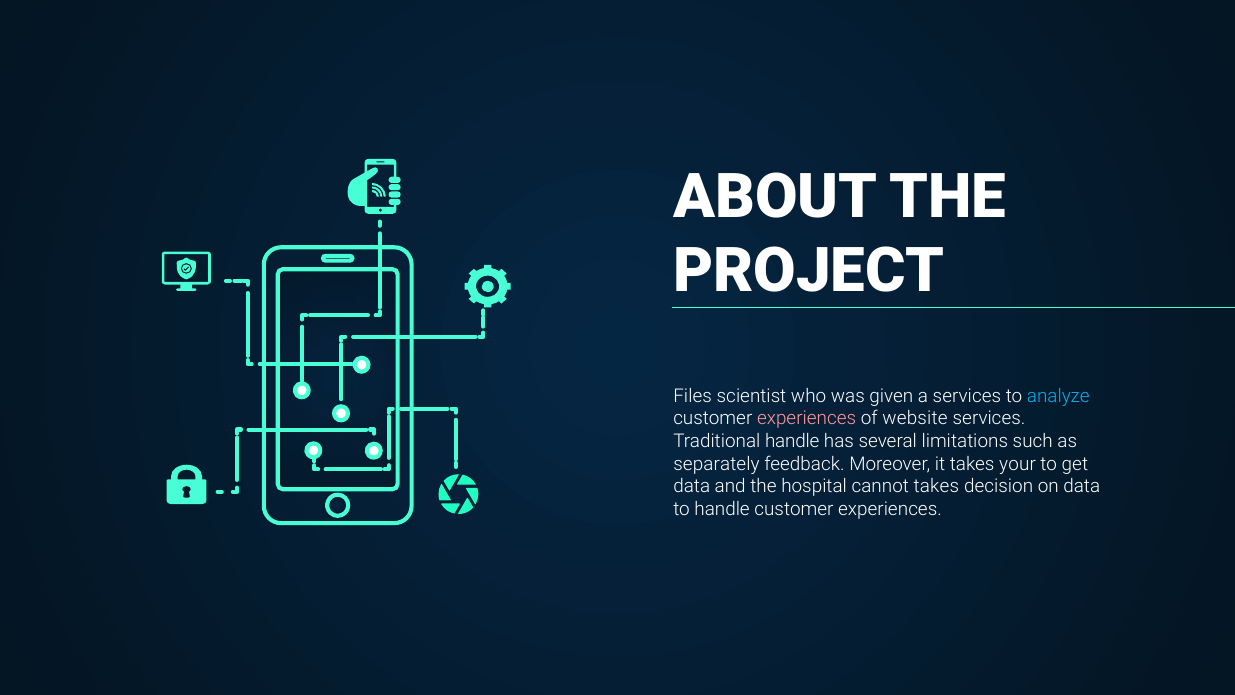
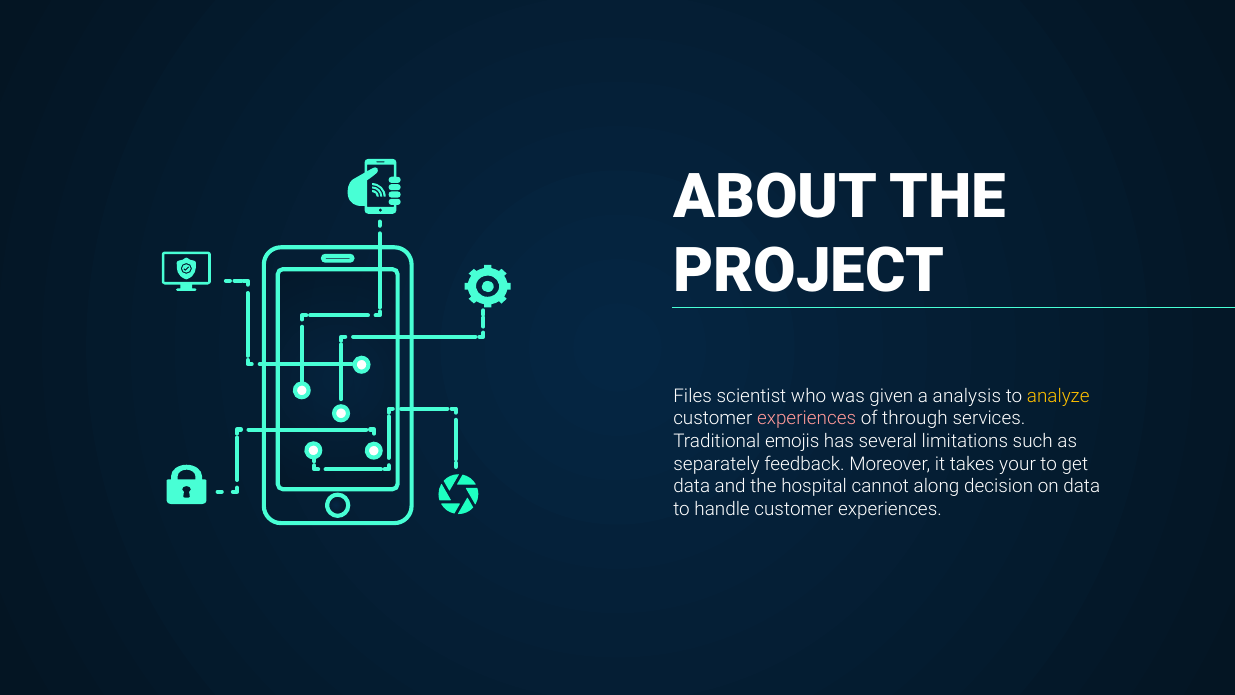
a services: services -> analysis
analyze colour: light blue -> yellow
website: website -> through
Traditional handle: handle -> emojis
cannot takes: takes -> along
